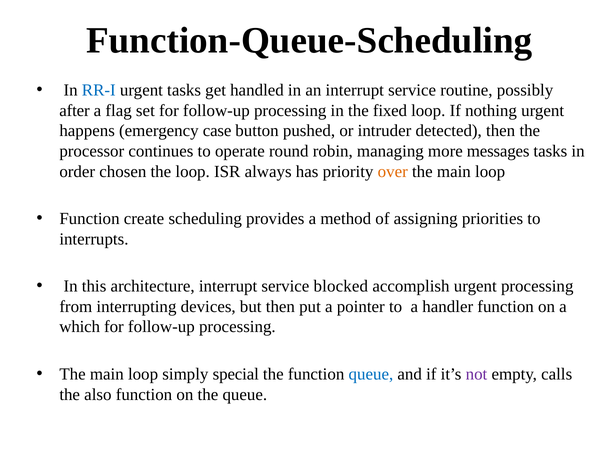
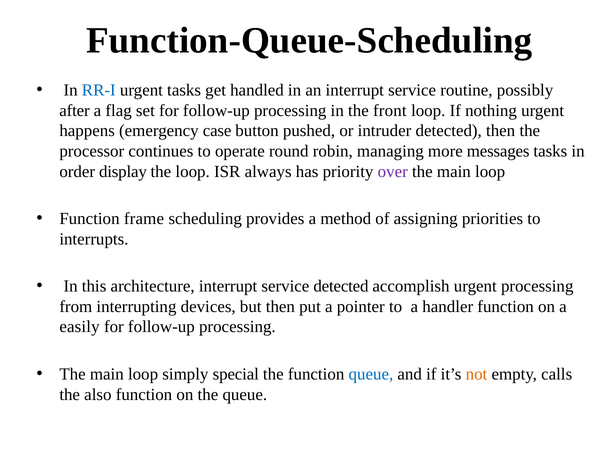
fixed: fixed -> front
chosen: chosen -> display
over colour: orange -> purple
create: create -> frame
service blocked: blocked -> detected
which: which -> easily
not colour: purple -> orange
